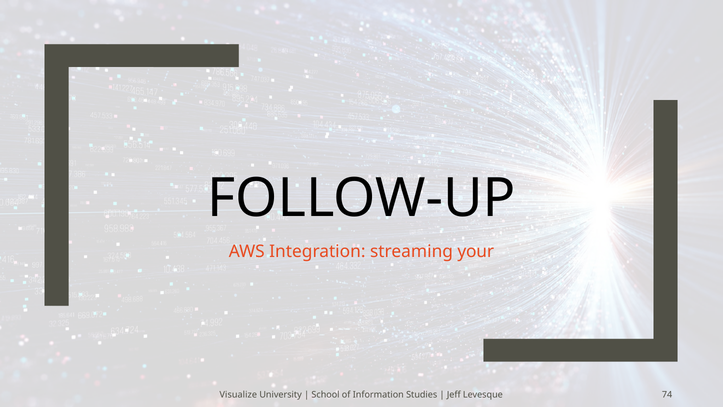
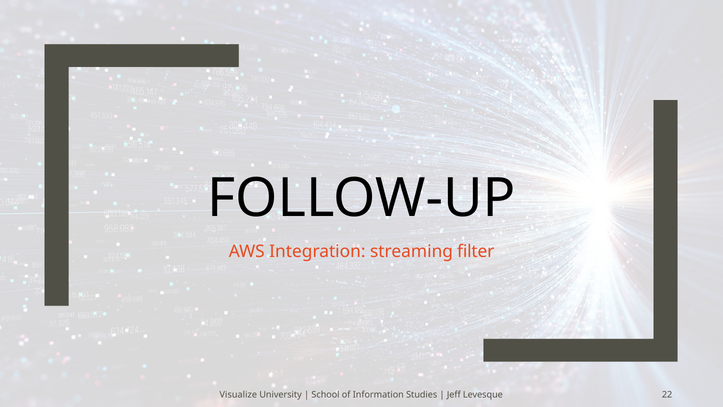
your: your -> filter
74: 74 -> 22
